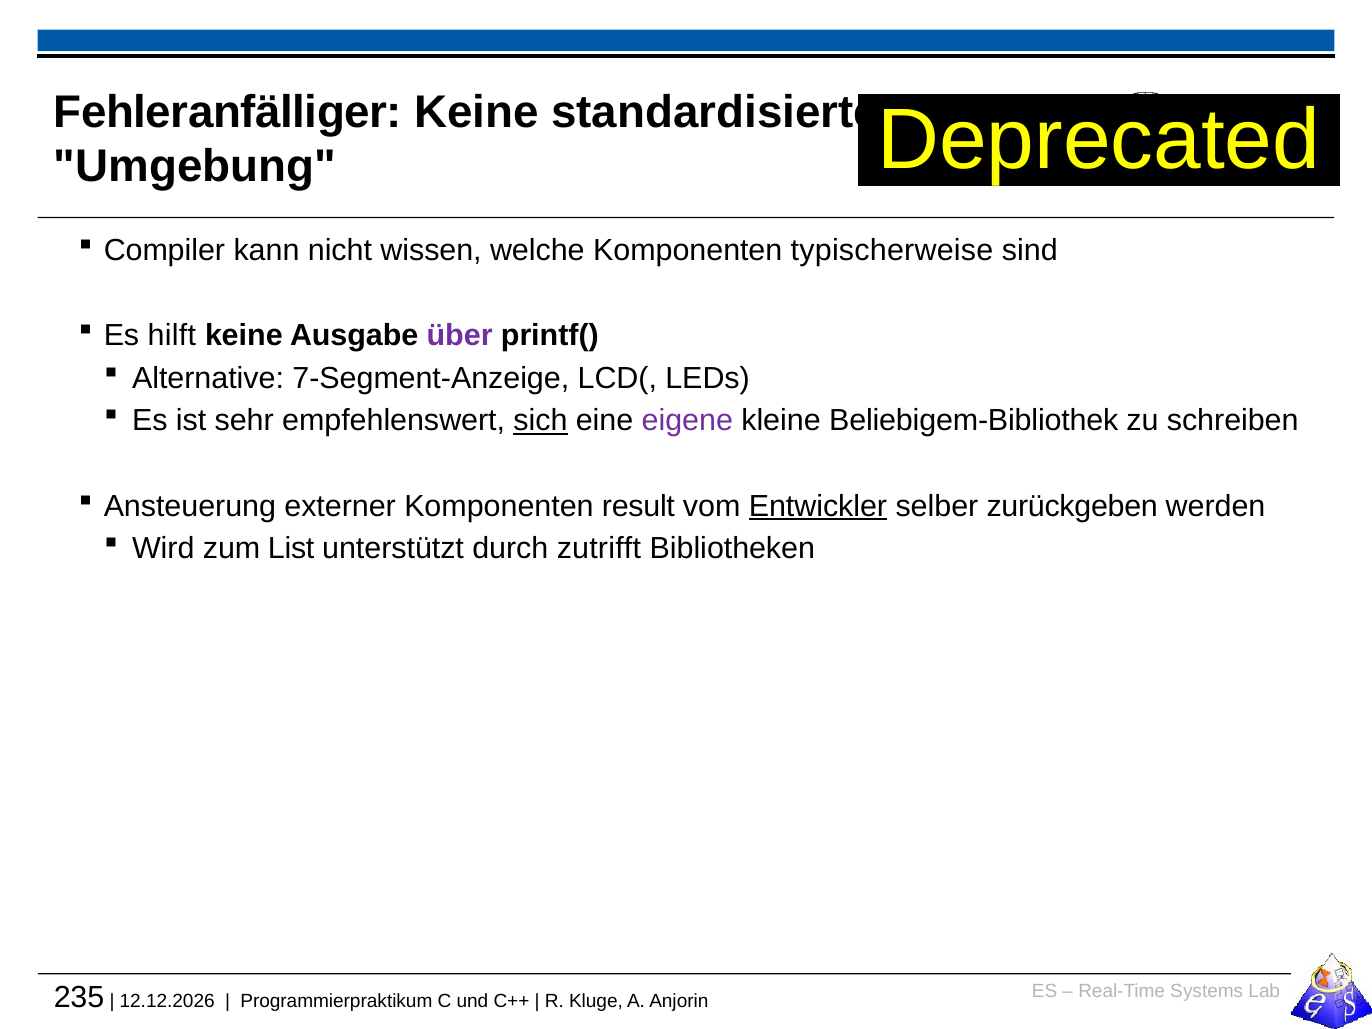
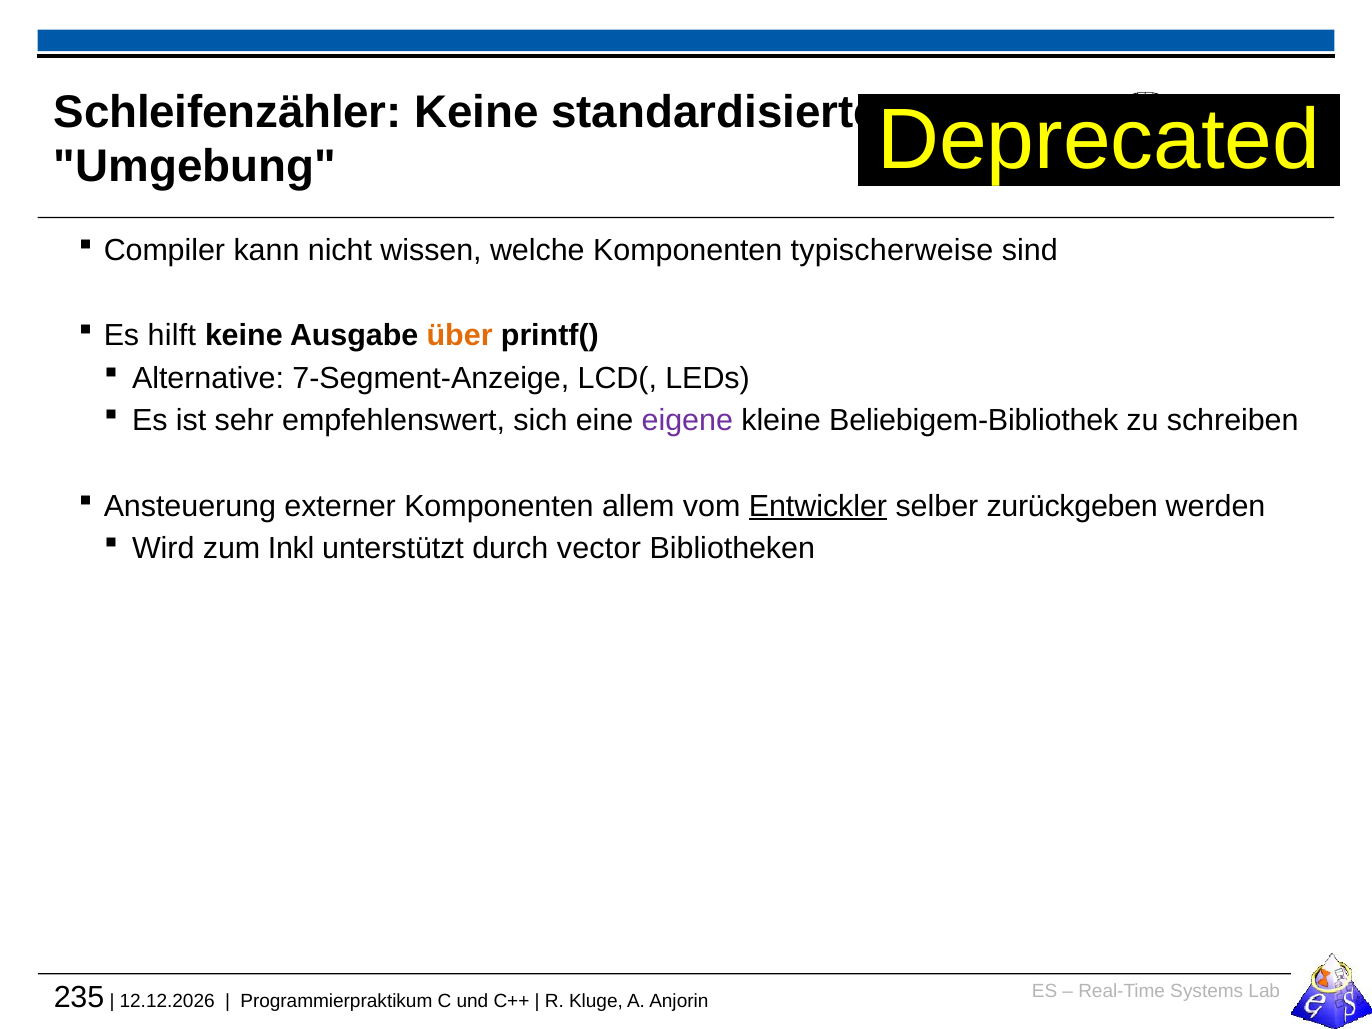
Fehleranfälliger: Fehleranfälliger -> Schleifenzähler
über colour: purple -> orange
sich underline: present -> none
result: result -> allem
List: List -> Inkl
zutrifft: zutrifft -> vector
